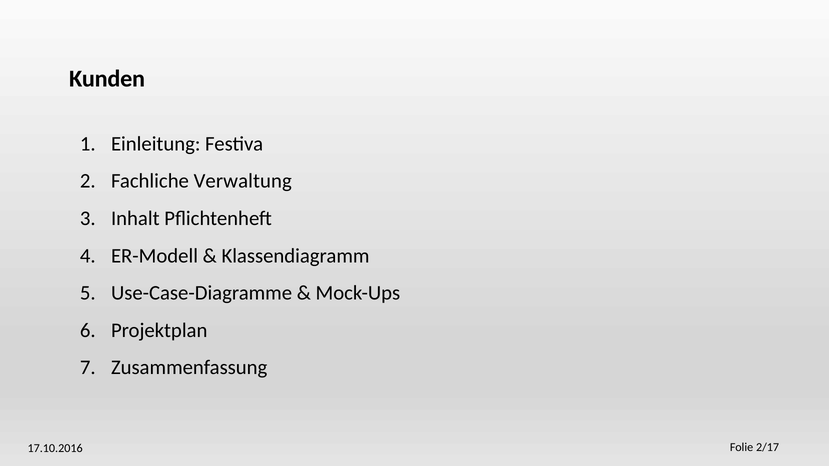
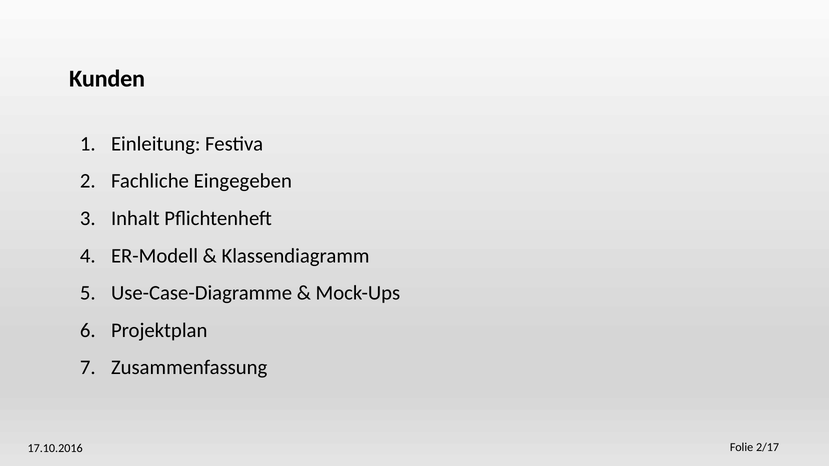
Verwaltung: Verwaltung -> Eingegeben
